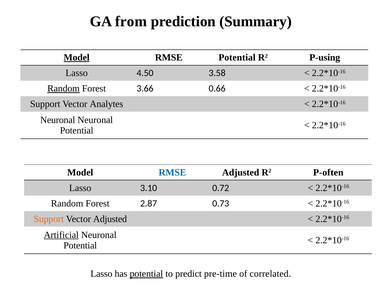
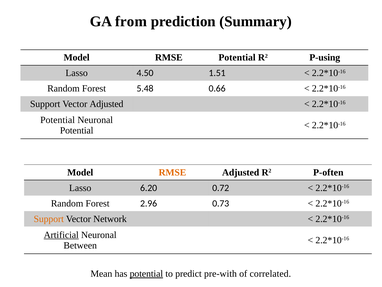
Model at (77, 57) underline: present -> none
3.58: 3.58 -> 1.51
Random at (63, 88) underline: present -> none
3.66: 3.66 -> 5.48
Vector Analytes: Analytes -> Adjusted
Neuronal at (58, 120): Neuronal -> Potential
RMSE at (172, 172) colour: blue -> orange
3.10: 3.10 -> 6.20
2.87: 2.87 -> 2.96
Vector Adjusted: Adjusted -> Network
Potential at (80, 245): Potential -> Between
Lasso at (101, 273): Lasso -> Mean
pre-time: pre-time -> pre-with
